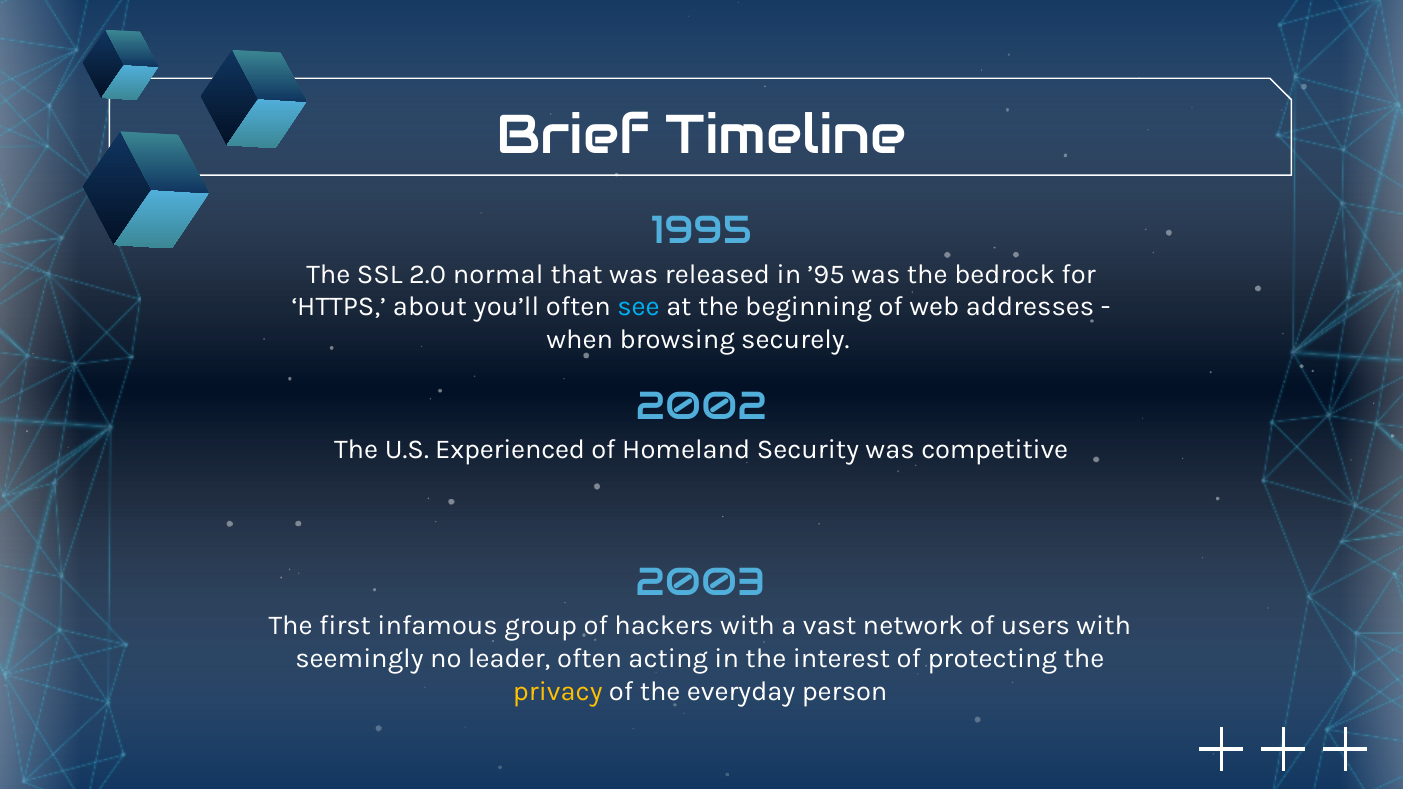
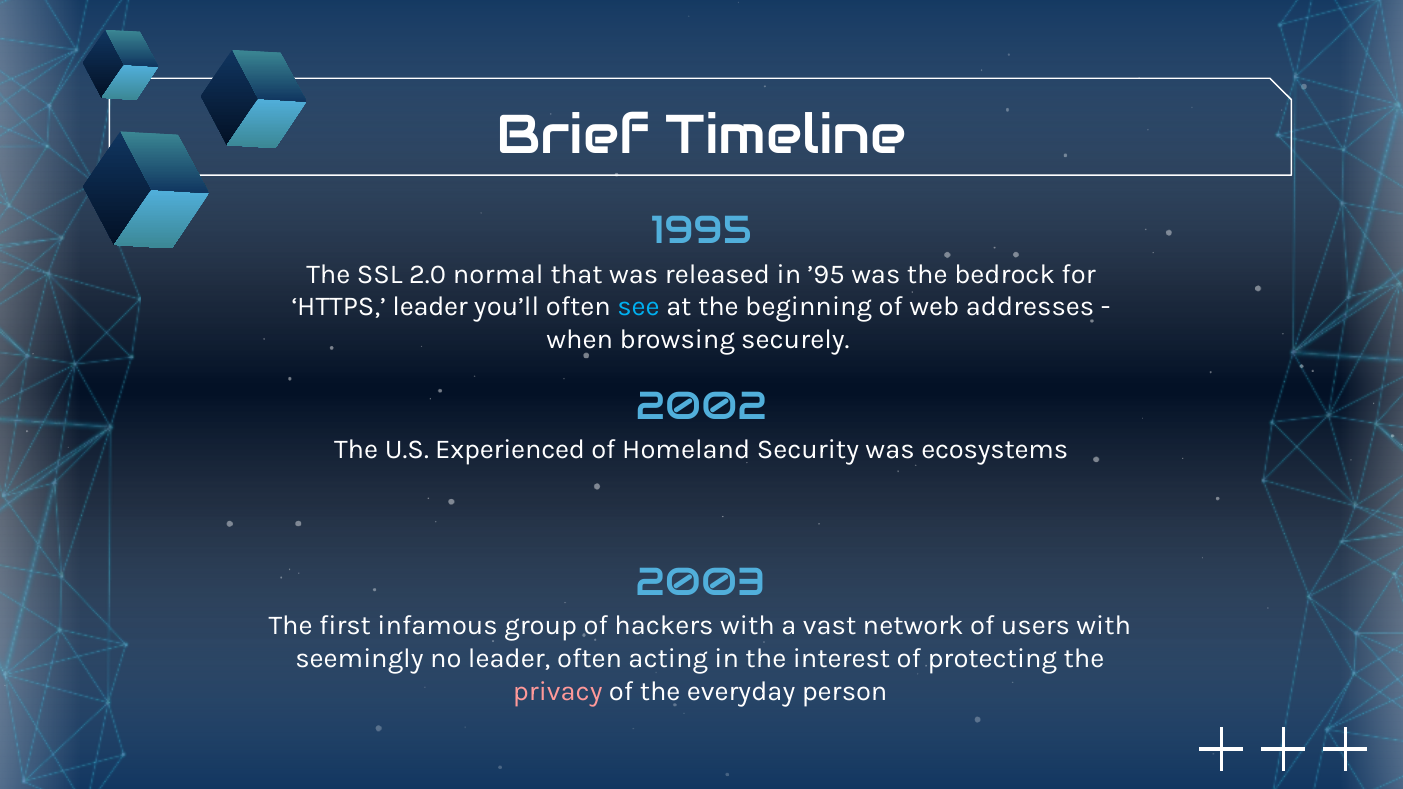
HTTPS about: about -> leader
competitive: competitive -> ecosystems
privacy colour: yellow -> pink
